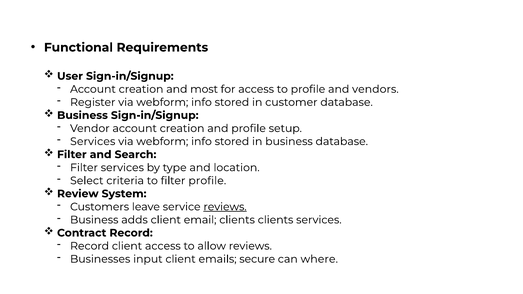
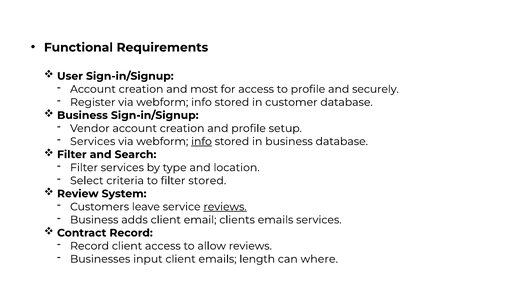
vendors: vendors -> securely
info at (201, 142) underline: none -> present
filter profile: profile -> stored
clients clients: clients -> emails
secure: secure -> length
